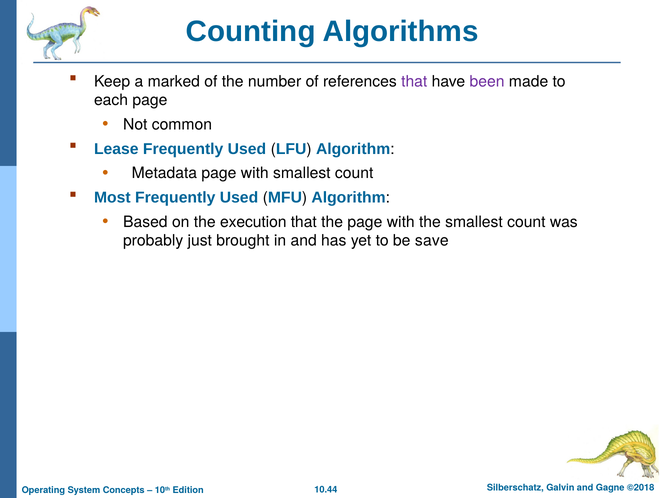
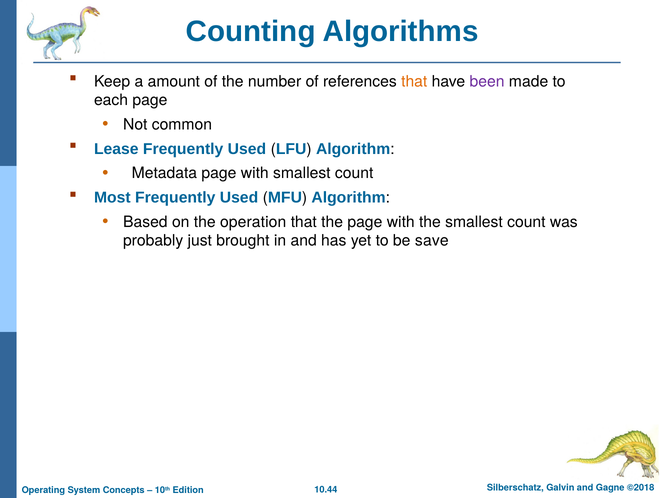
marked: marked -> amount
that at (414, 82) colour: purple -> orange
execution: execution -> operation
